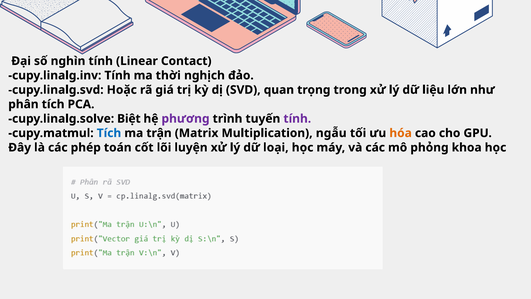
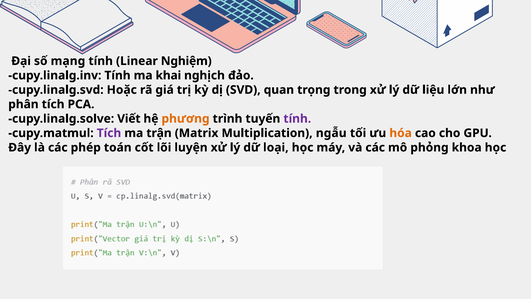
nghìn: nghìn -> mạng
Contact: Contact -> Nghiệm
thời: thời -> khai
Biệt: Biệt -> Viết
phương colour: purple -> orange
Tích at (109, 133) colour: blue -> purple
